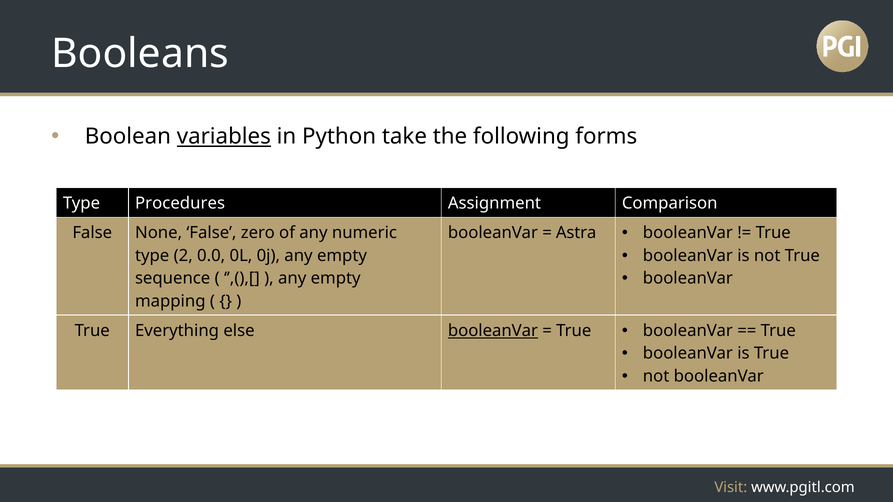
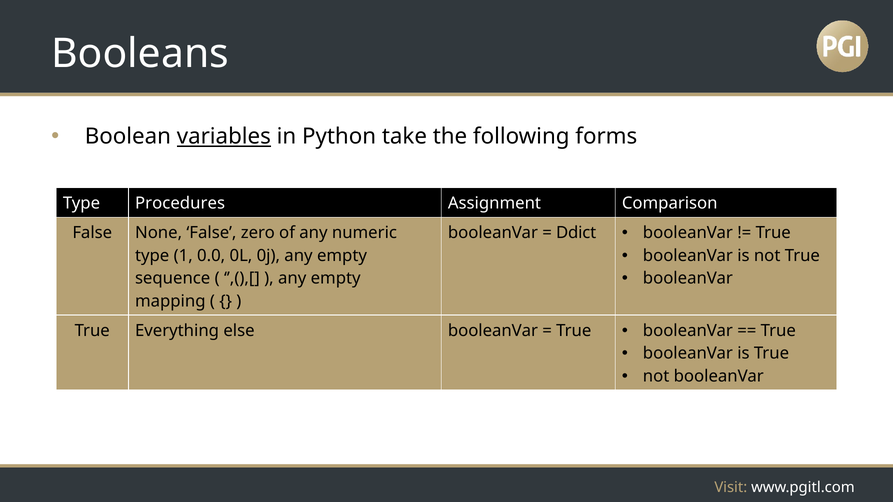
Astra: Astra -> Ddict
2: 2 -> 1
booleanVar at (493, 331) underline: present -> none
